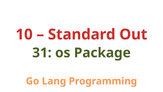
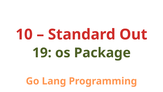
31: 31 -> 19
